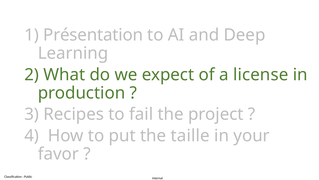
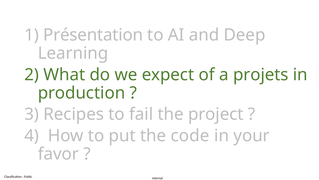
license: license -> projets
taille: taille -> code
